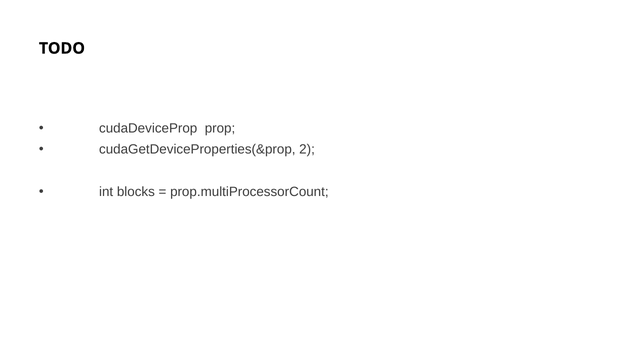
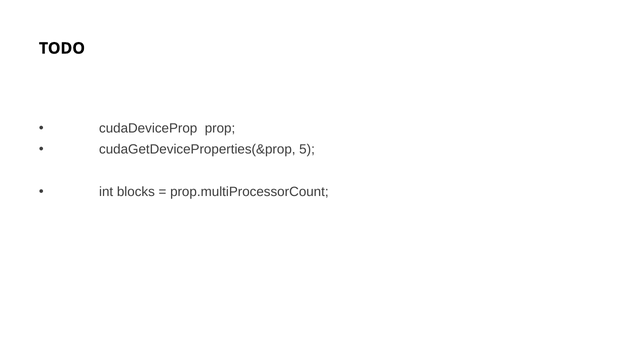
2: 2 -> 5
